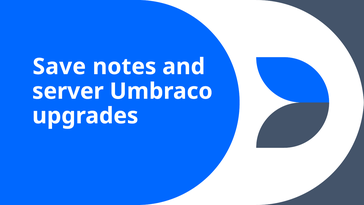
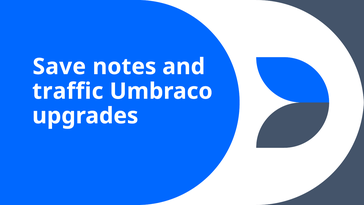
server: server -> traffic
